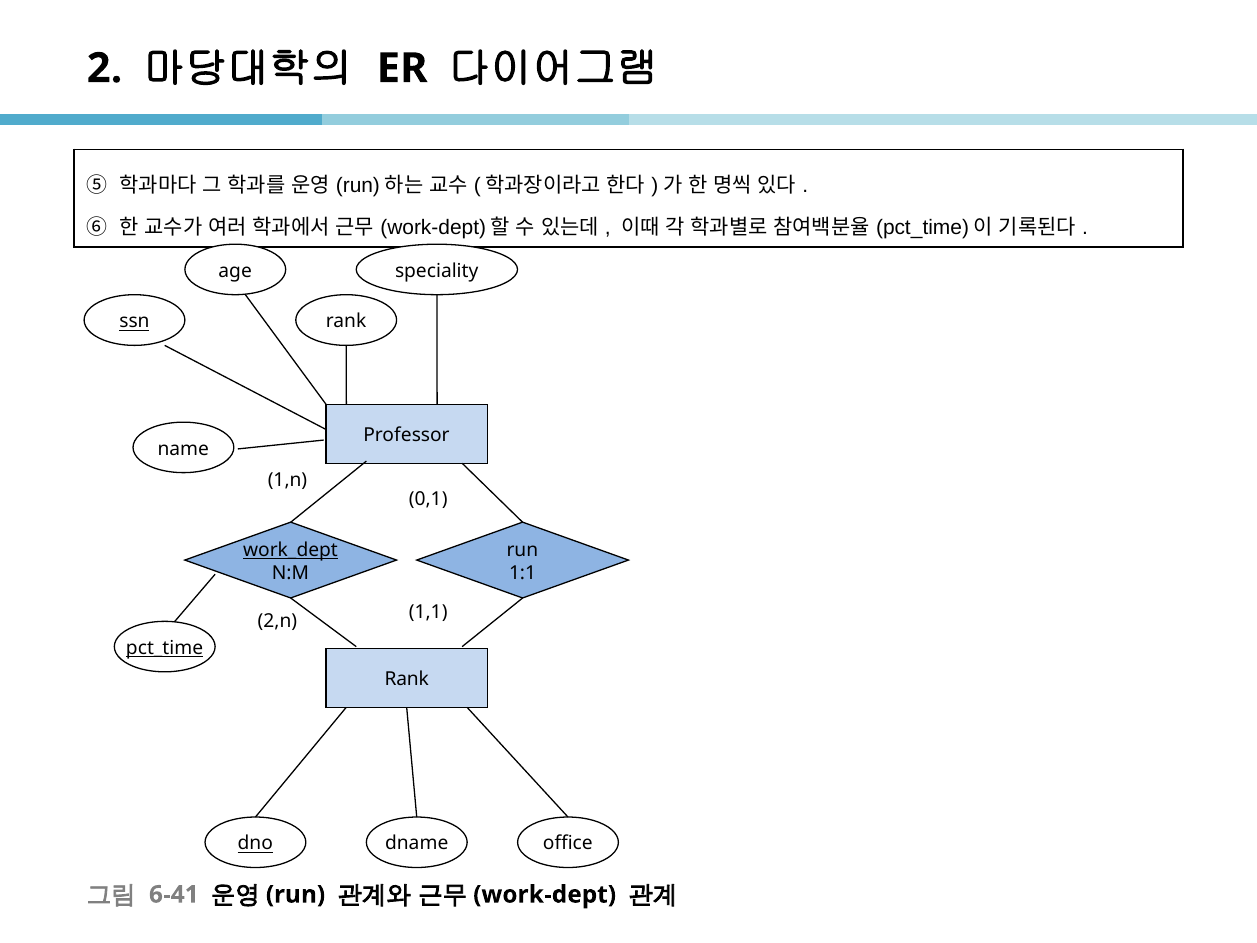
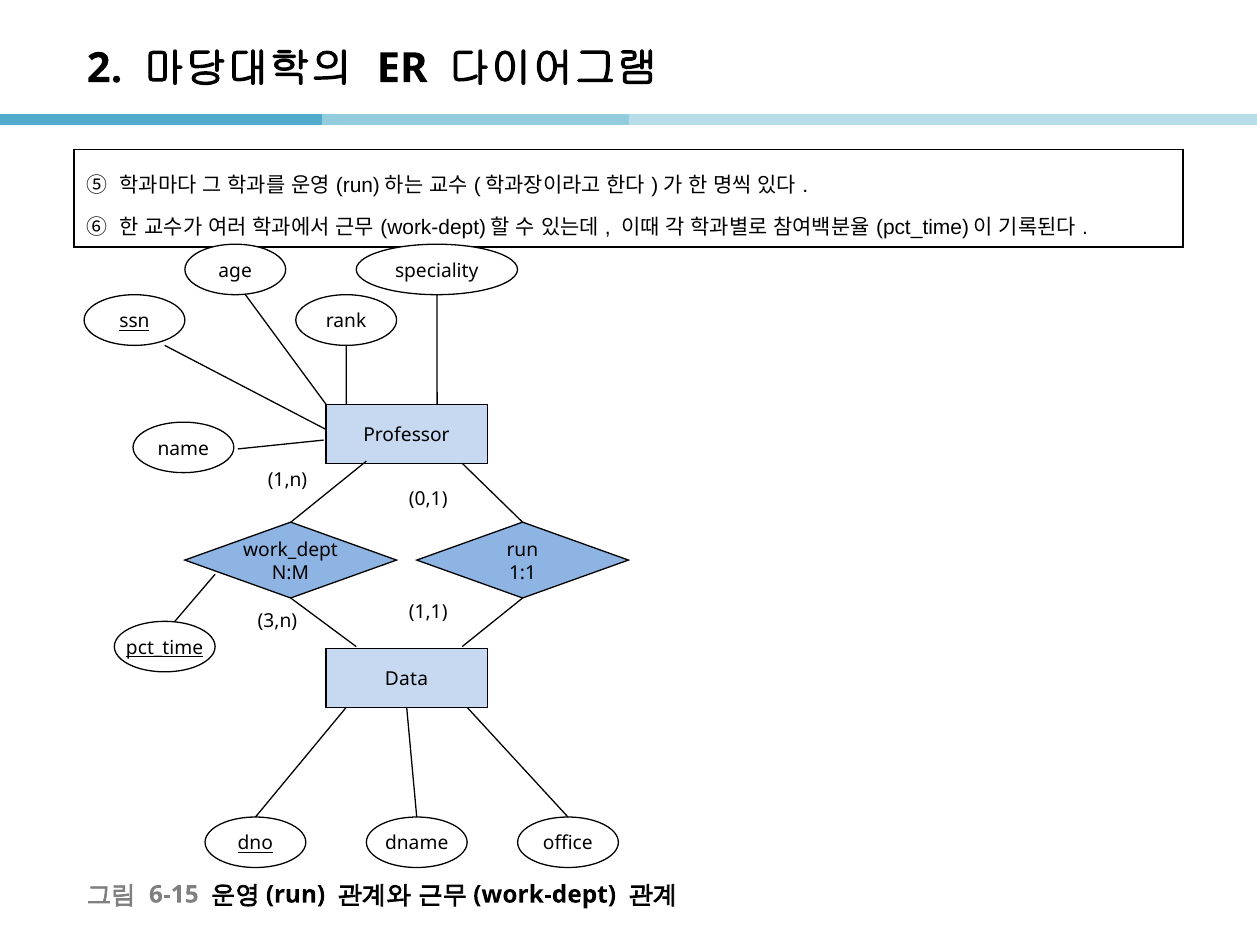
work_dept underline: present -> none
2,n: 2,n -> 3,n
Rank at (407, 679): Rank -> Data
6-41: 6-41 -> 6-15
